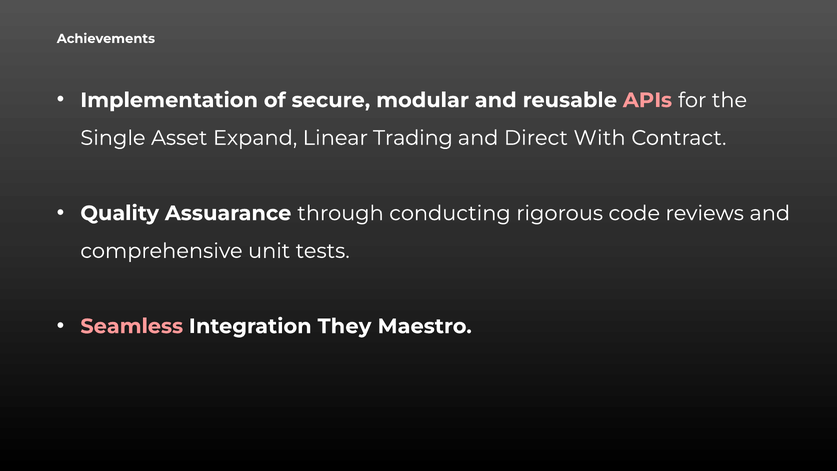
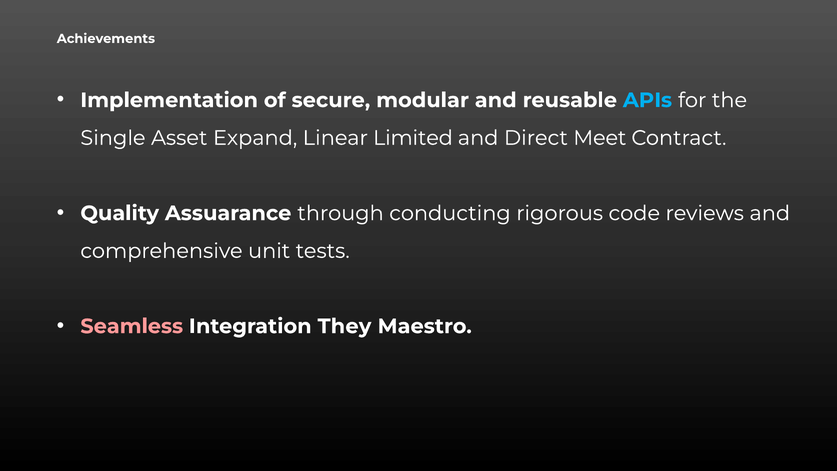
APIs colour: pink -> light blue
Trading: Trading -> Limited
With: With -> Meet
